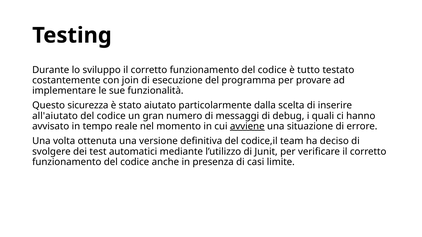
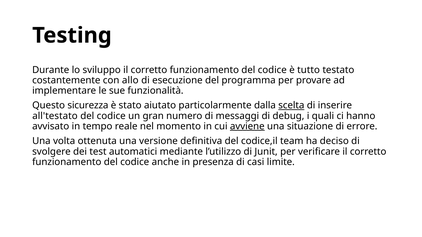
join: join -> allo
scelta underline: none -> present
all'aiutato: all'aiutato -> all'testato
